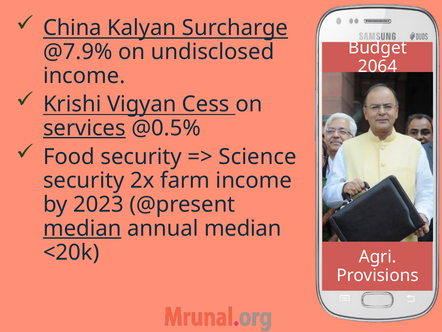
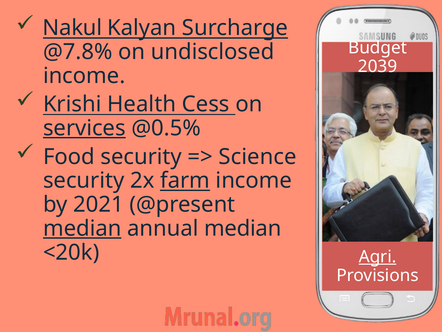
China: China -> Nakul
@7.9%: @7.9% -> @7.8%
2064: 2064 -> 2039
Vigyan: Vigyan -> Health
farm underline: none -> present
2023: 2023 -> 2021
Agri underline: none -> present
